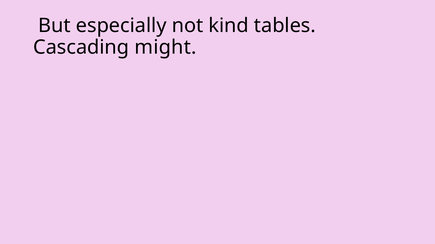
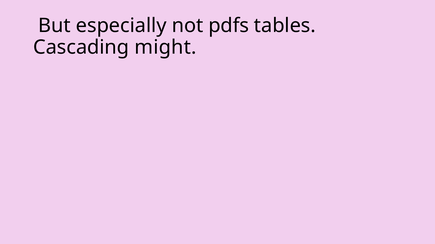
kind: kind -> pdfs
